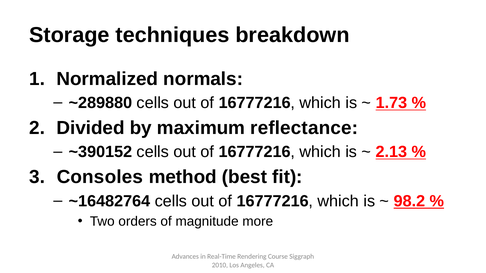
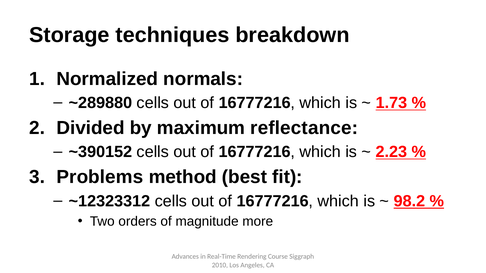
2.13: 2.13 -> 2.23
Consoles: Consoles -> Problems
~16482764: ~16482764 -> ~12323312
